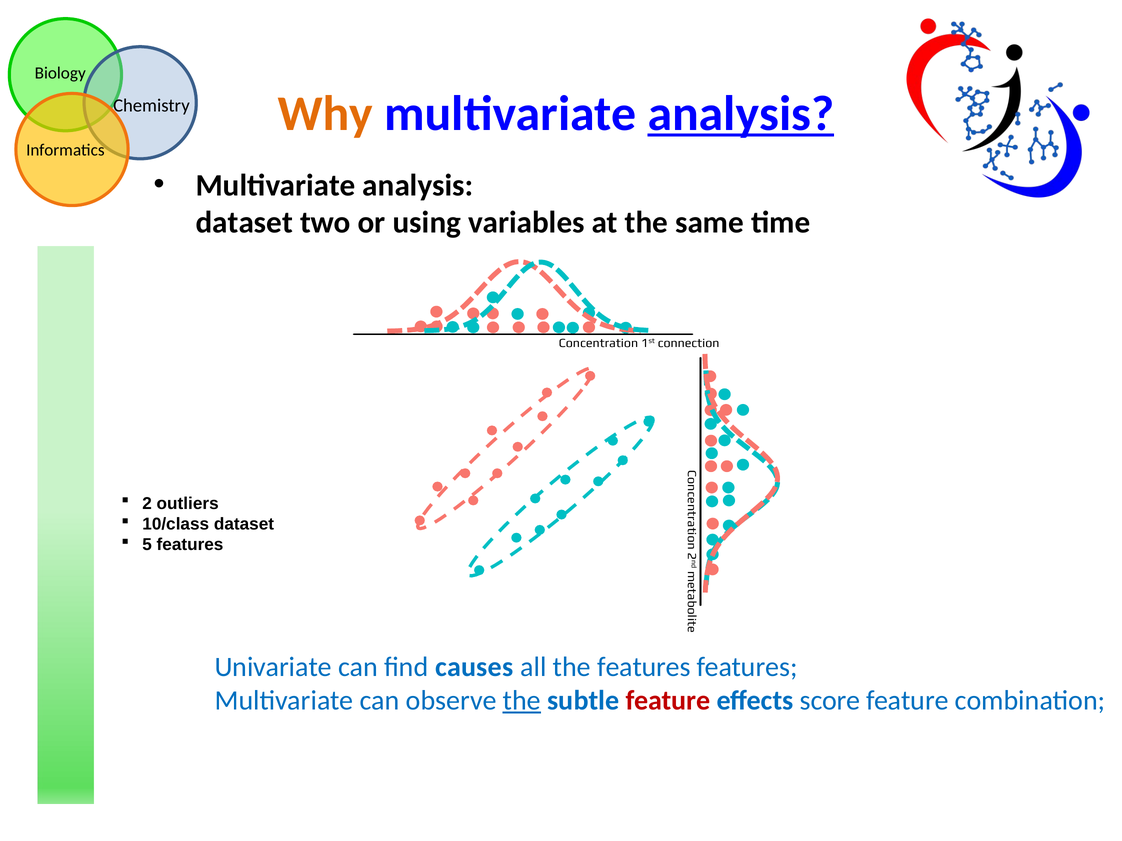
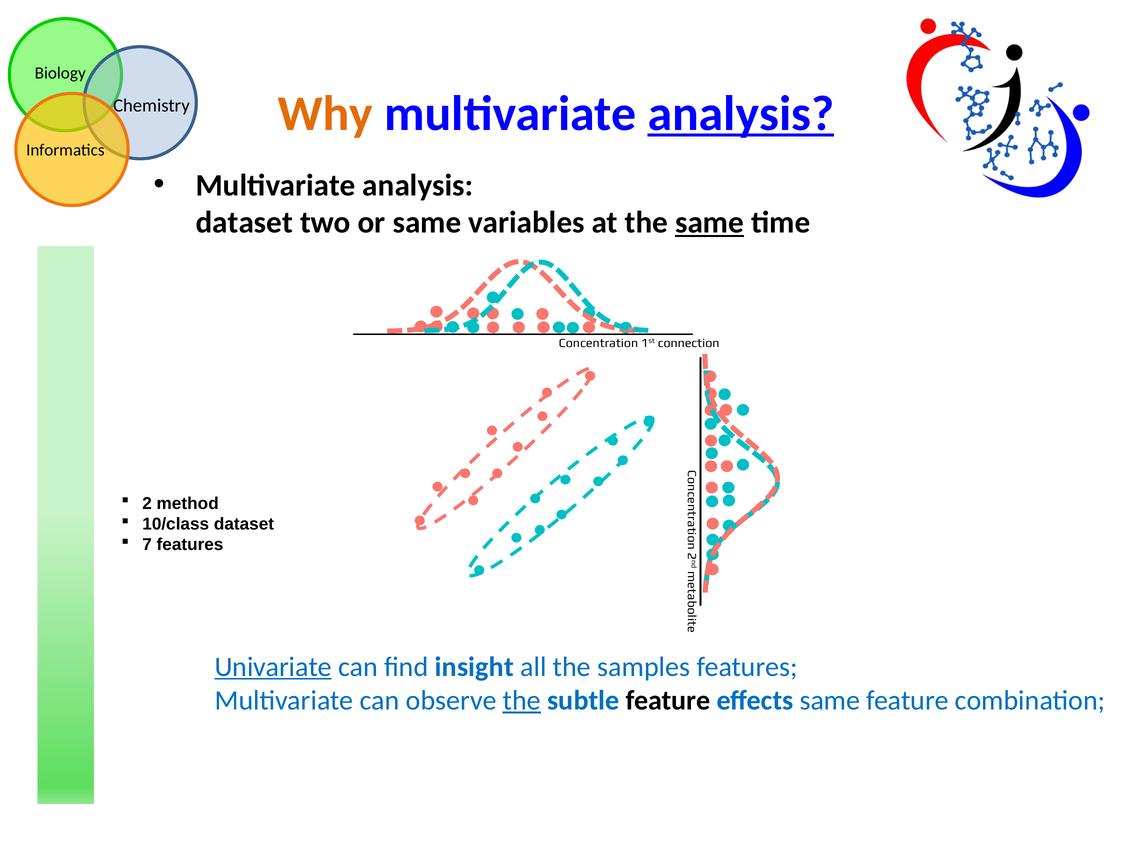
or using: using -> same
same at (710, 223) underline: none -> present
outliers: outliers -> method
5: 5 -> 7
Univariate underline: none -> present
causes: causes -> insight
the features: features -> samples
feature at (668, 701) colour: red -> black
effects score: score -> same
